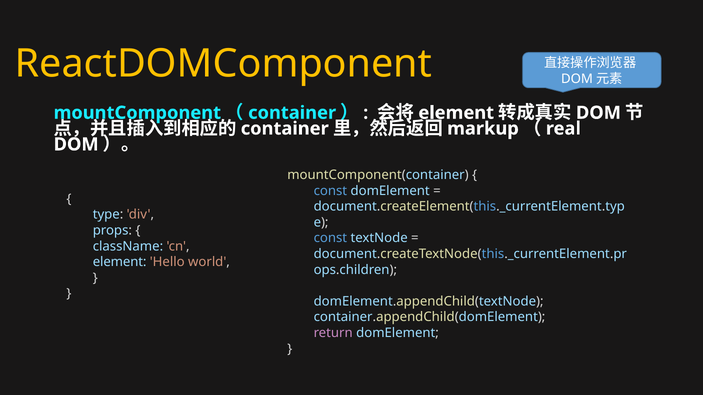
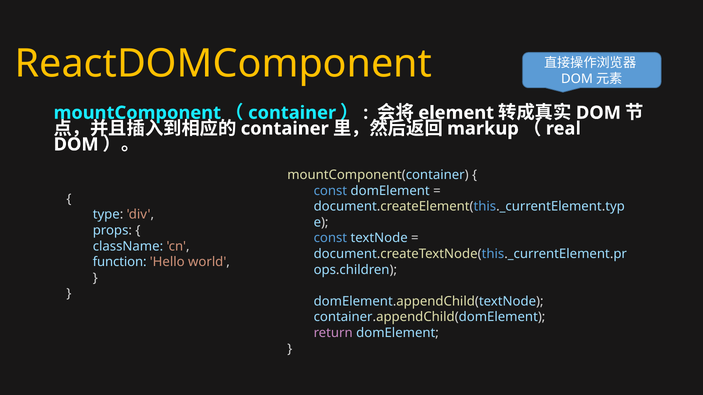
element at (120, 262): element -> function
